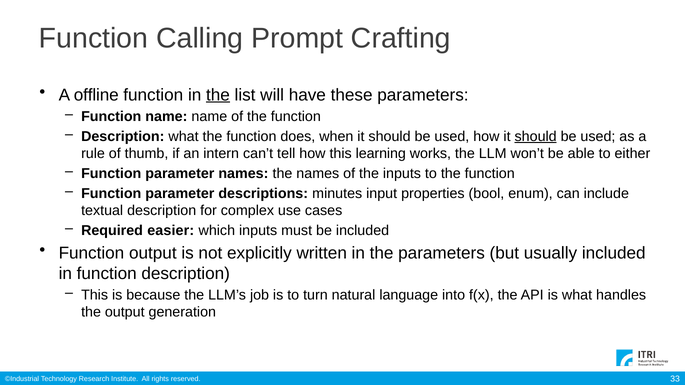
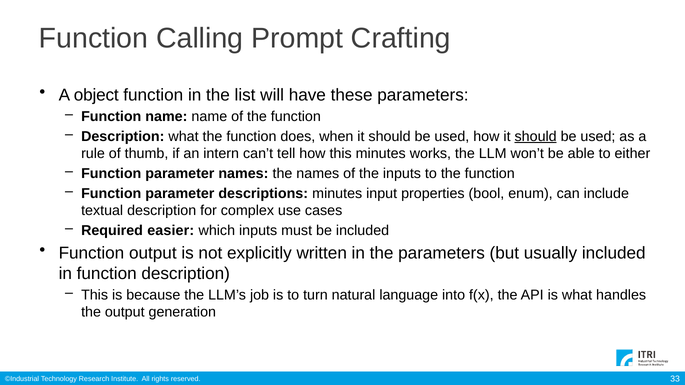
offline: offline -> object
the at (218, 95) underline: present -> none
this learning: learning -> minutes
